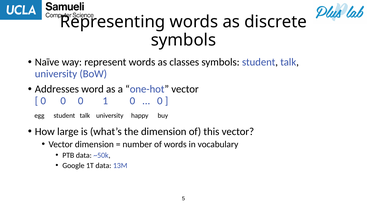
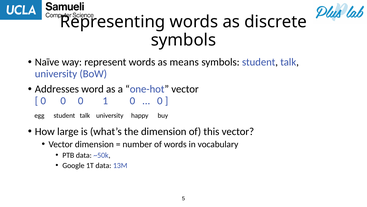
classes: classes -> means
